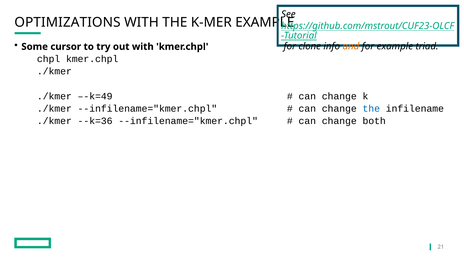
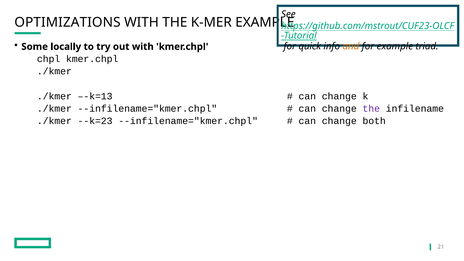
cursor: cursor -> locally
clone: clone -> quick
–-k=49: –-k=49 -> –-k=13
the at (371, 109) colour: blue -> purple
--k=36: --k=36 -> --k=23
